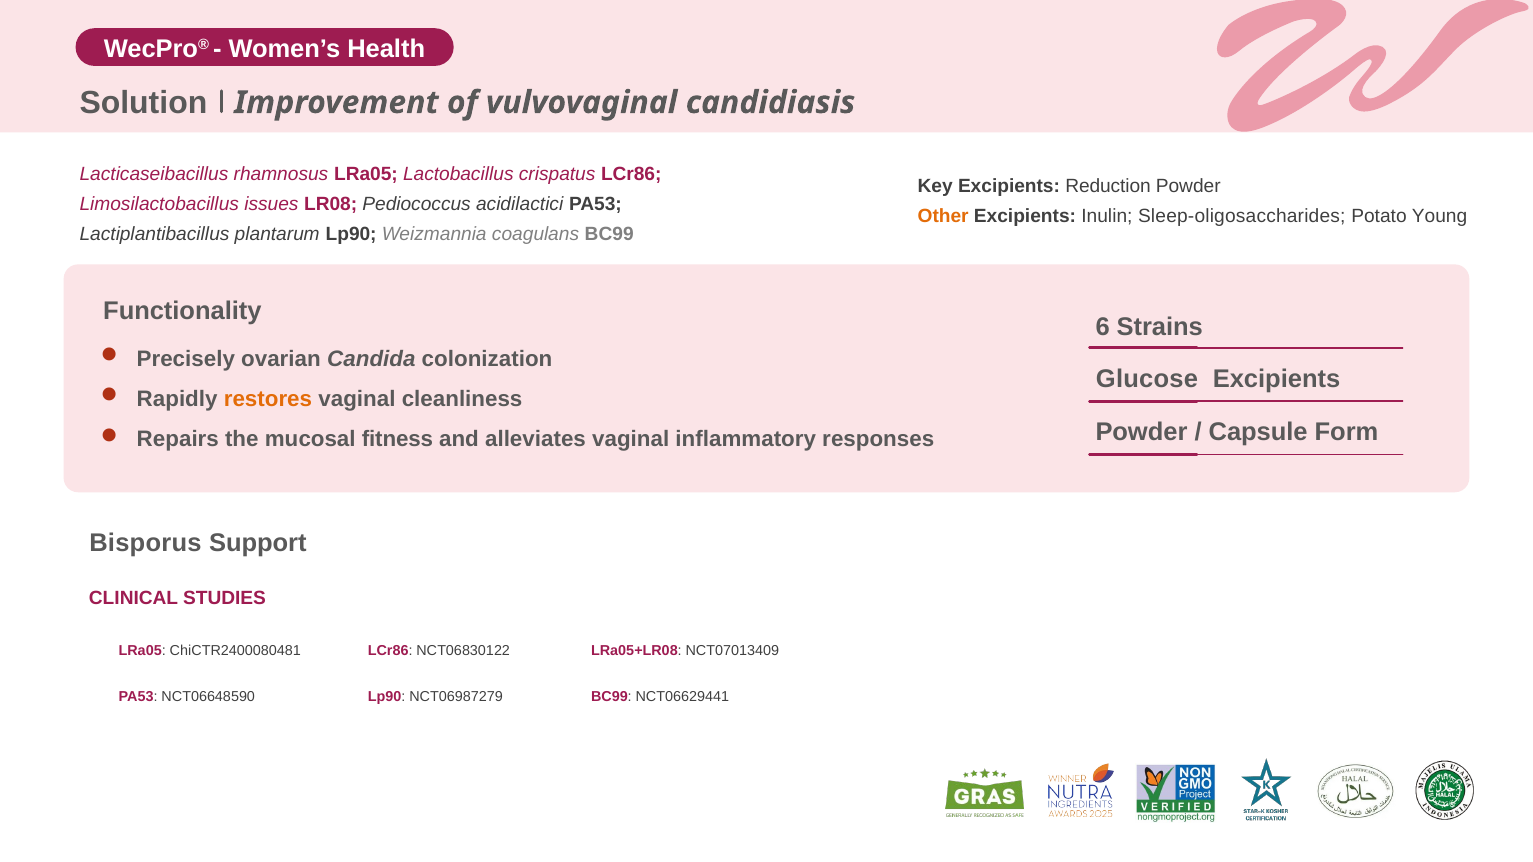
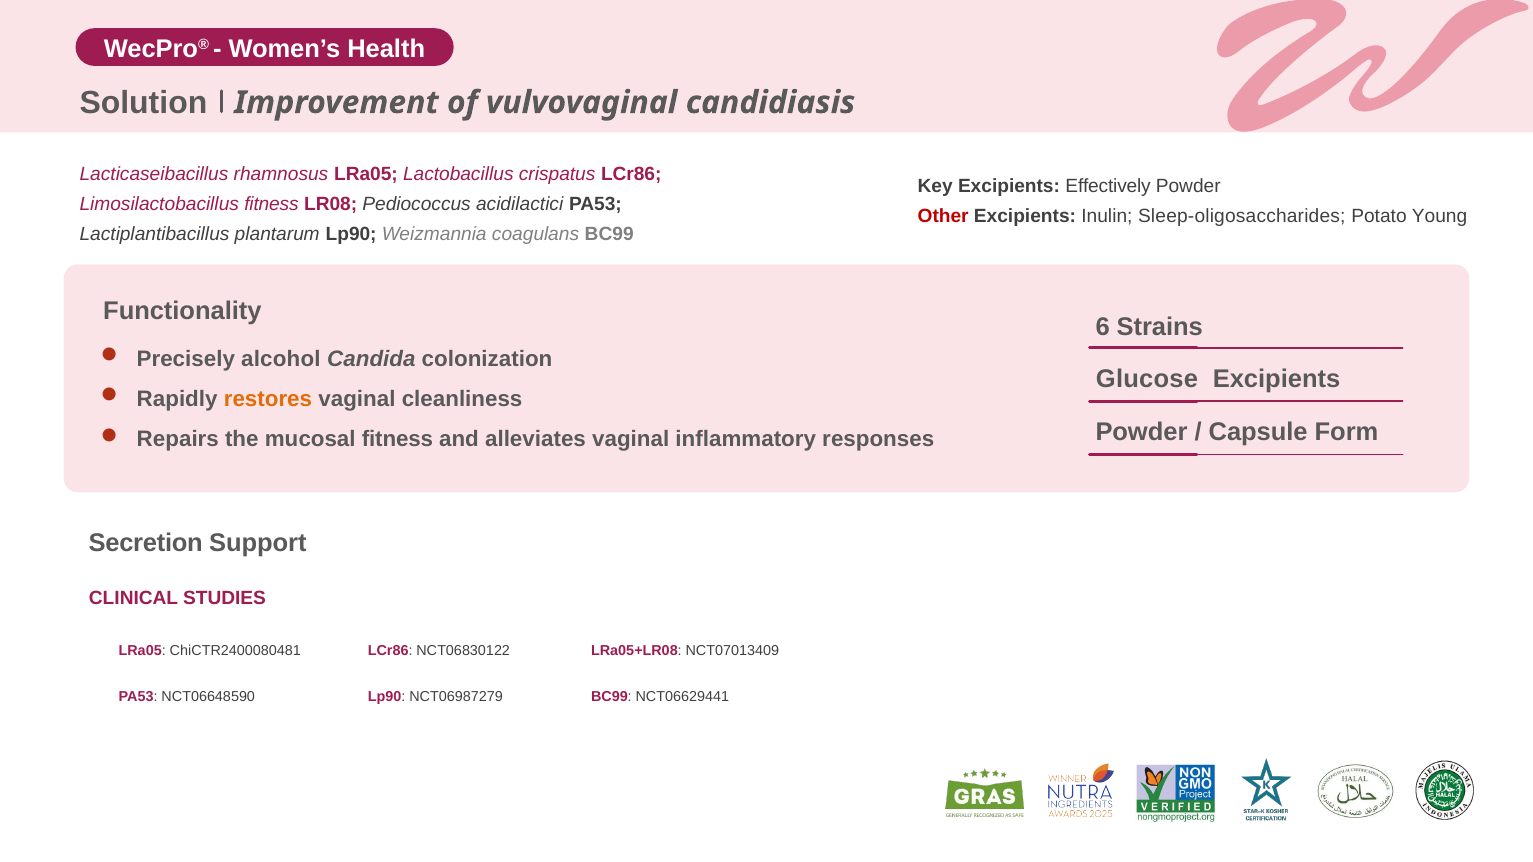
Reduction: Reduction -> Effectively
Limosilactobacillus issues: issues -> fitness
Other colour: orange -> red
ovarian: ovarian -> alcohol
Bisporus: Bisporus -> Secretion
